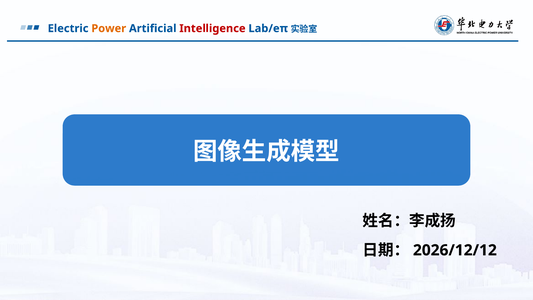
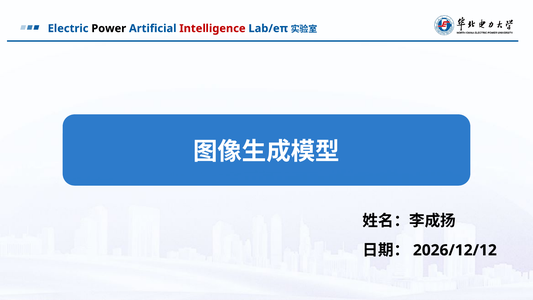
Power colour: orange -> black
